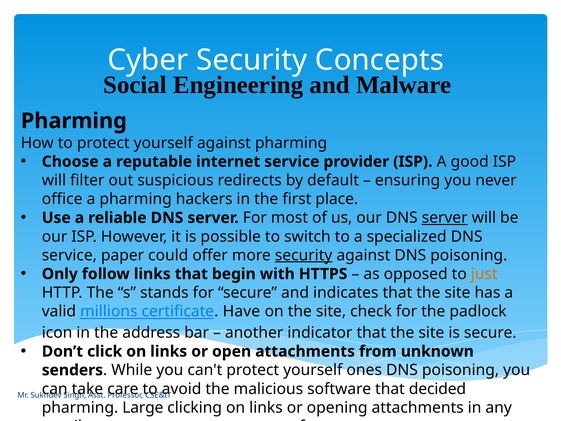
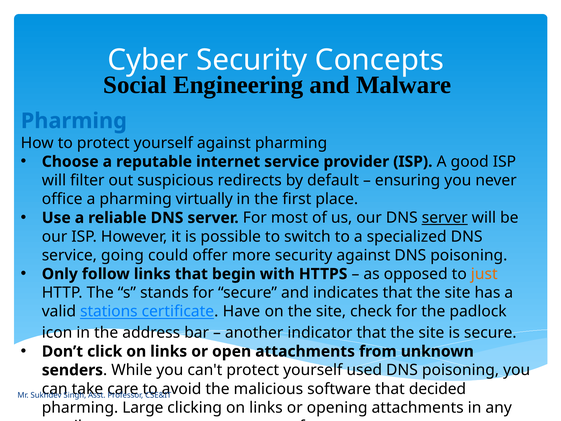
Pharming at (74, 121) colour: black -> blue
hackers: hackers -> virtually
paper: paper -> going
security at (304, 255) underline: present -> none
millions: millions -> stations
ones: ones -> used
